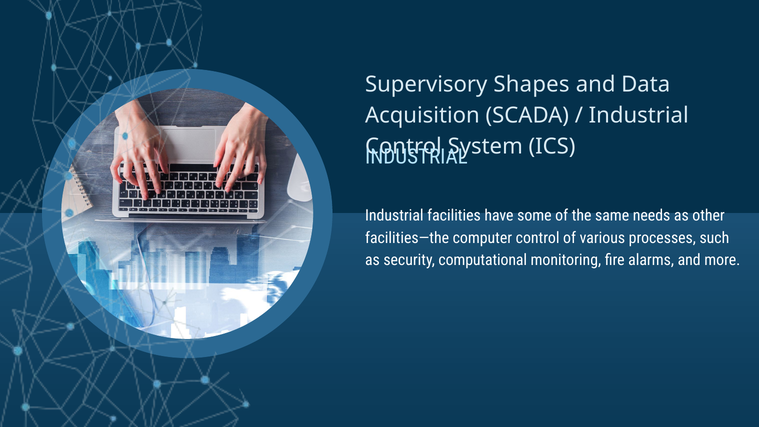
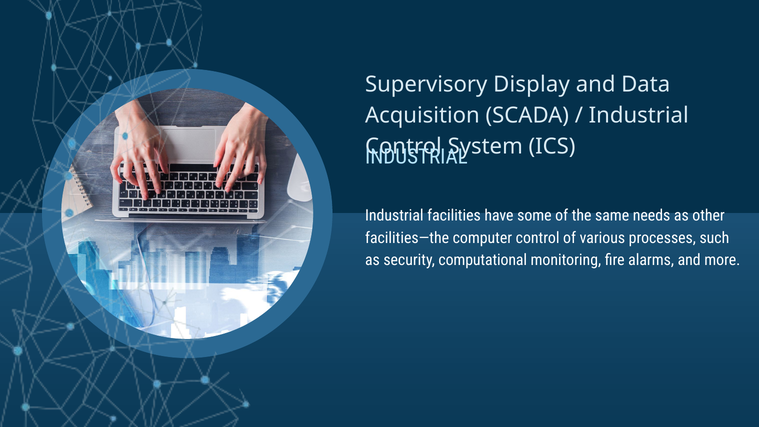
Shapes: Shapes -> Display
